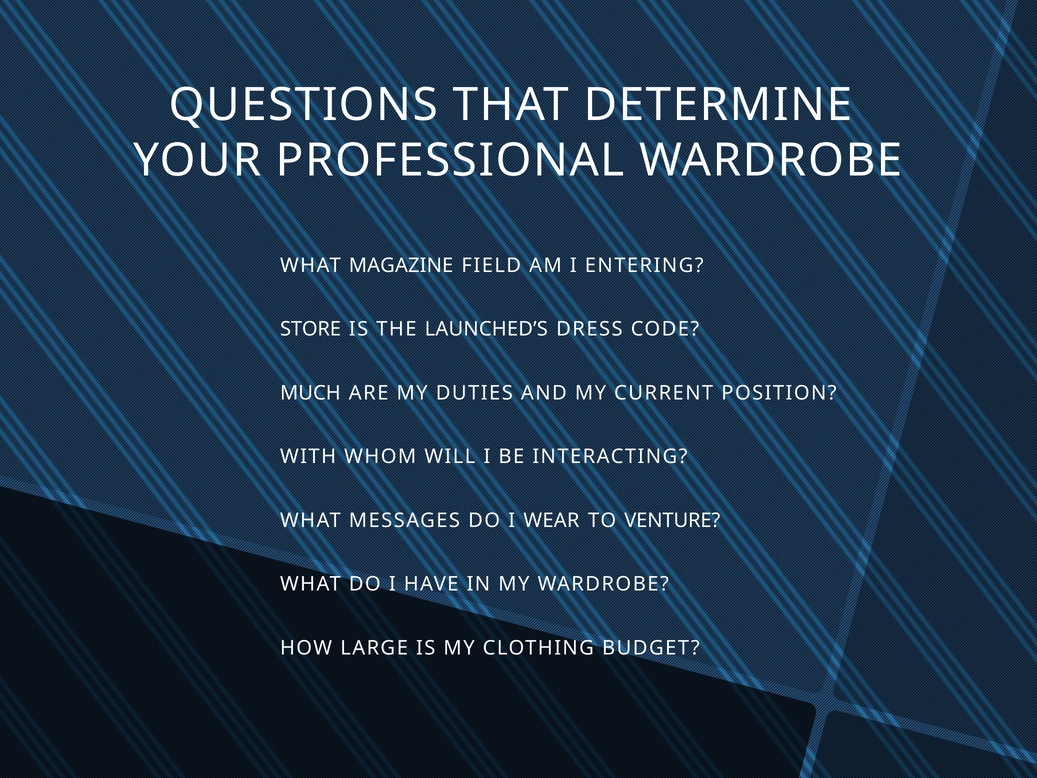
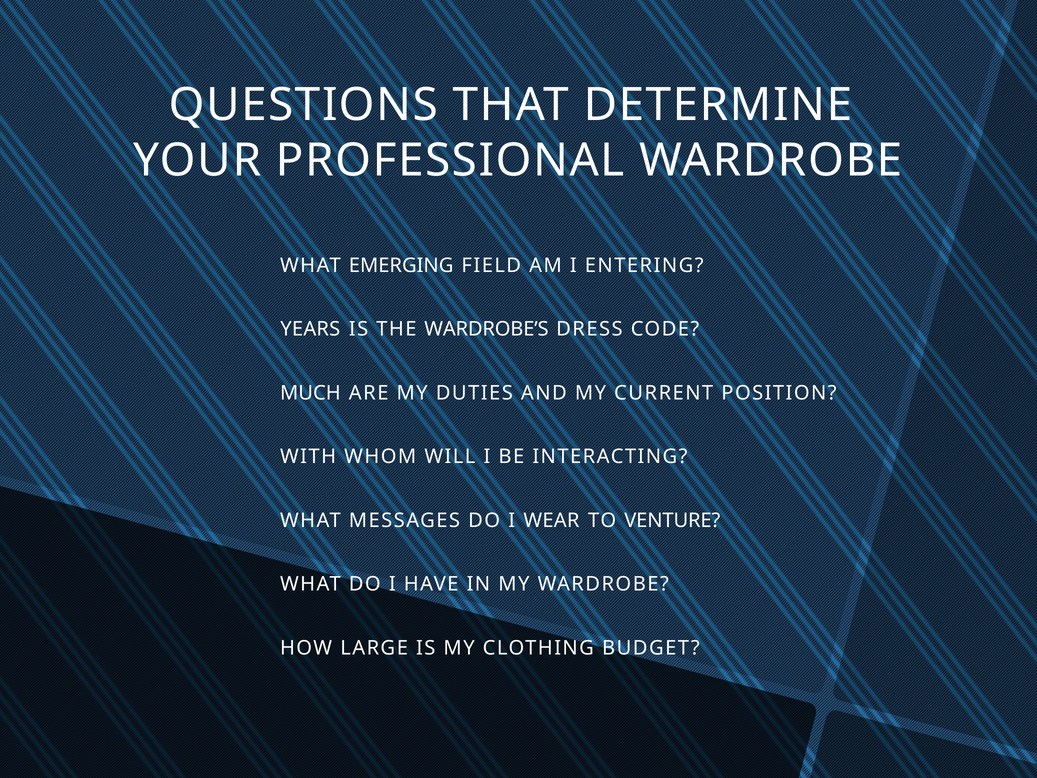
MAGAZINE: MAGAZINE -> EMERGING
STORE: STORE -> YEARS
LAUNCHED’S: LAUNCHED’S -> WARDROBE’S
